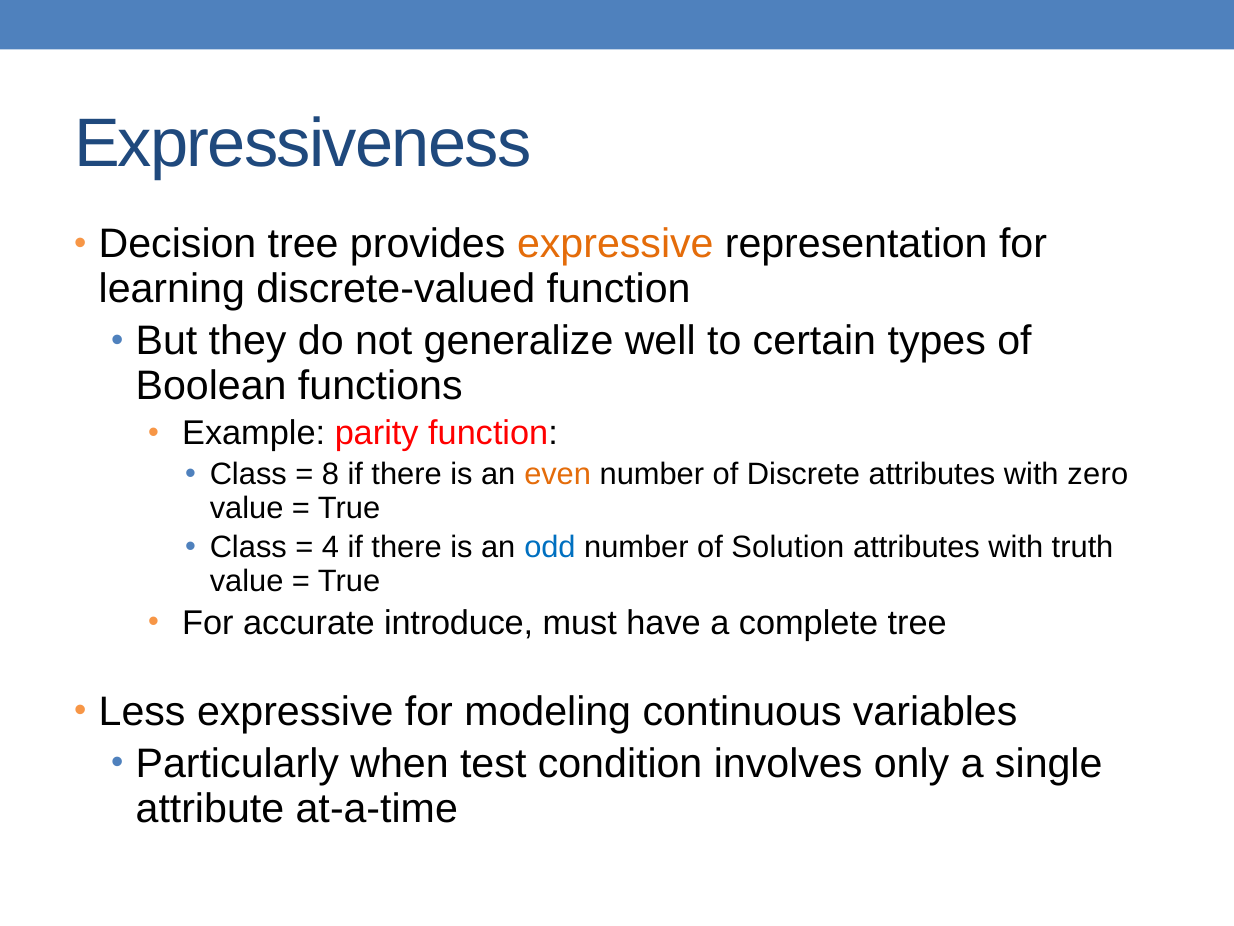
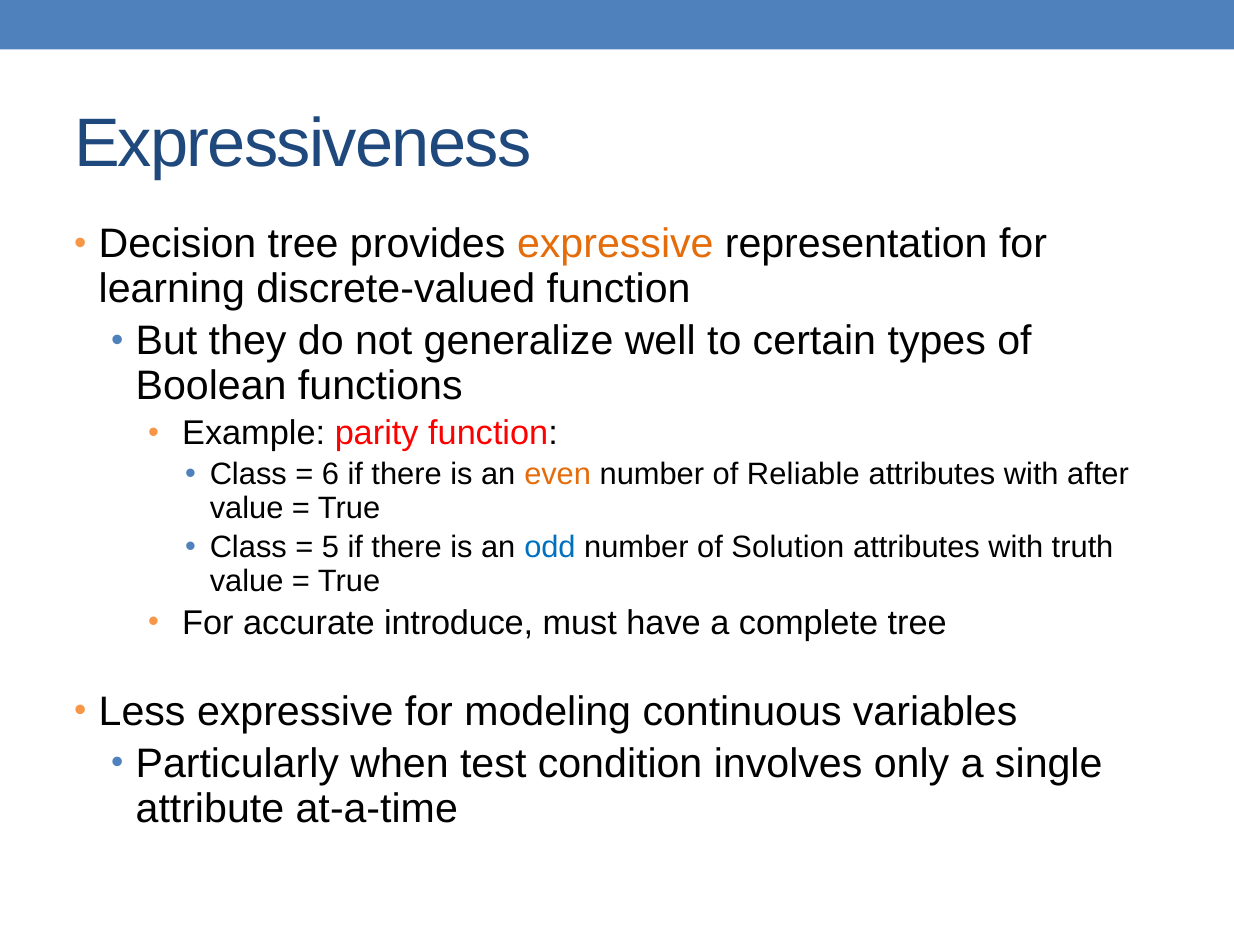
8: 8 -> 6
Discrete: Discrete -> Reliable
zero: zero -> after
4: 4 -> 5
